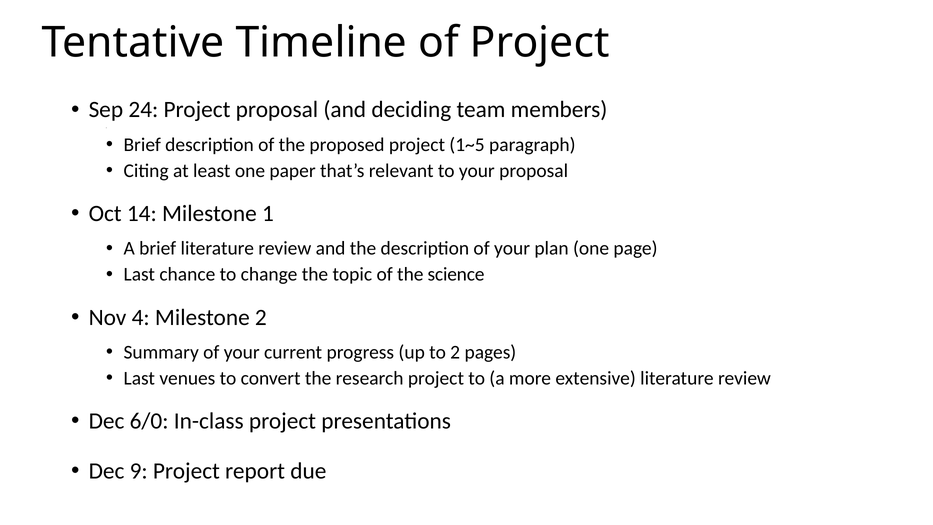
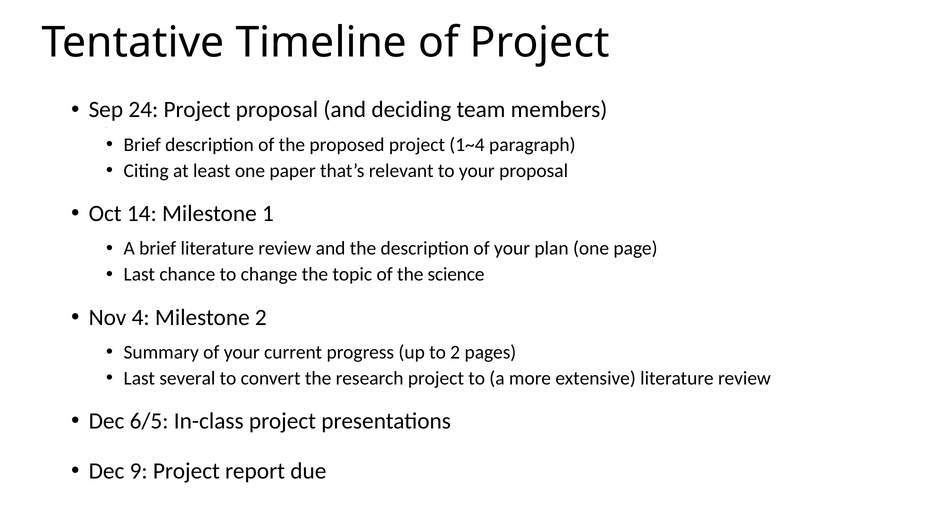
1~5: 1~5 -> 1~4
venues: venues -> several
6/0: 6/0 -> 6/5
